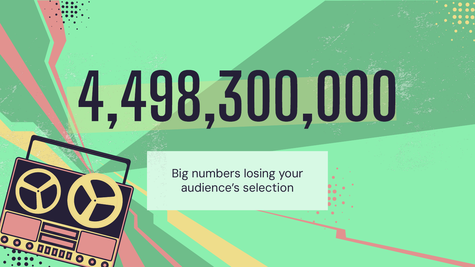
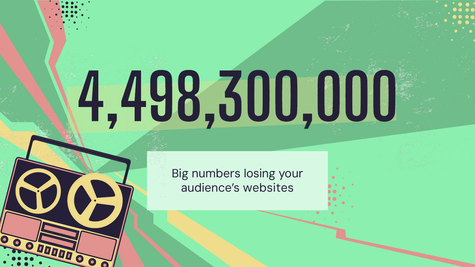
selection: selection -> websites
